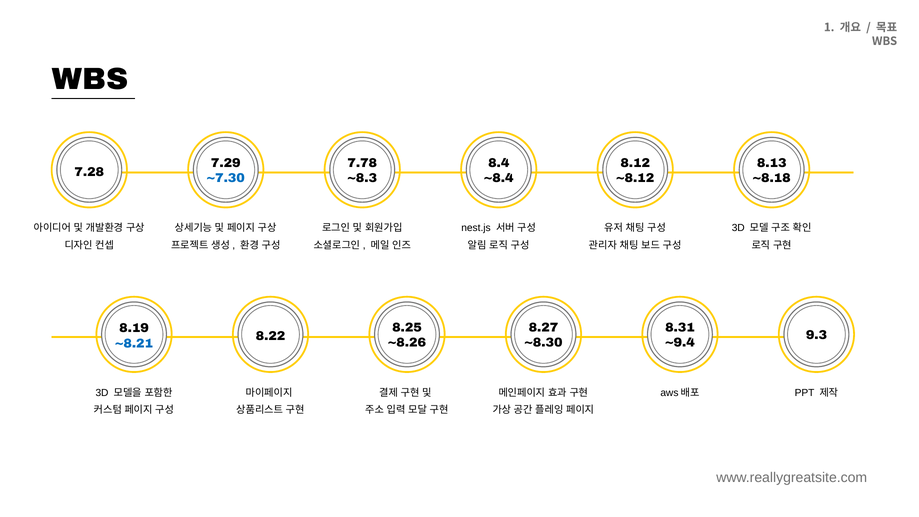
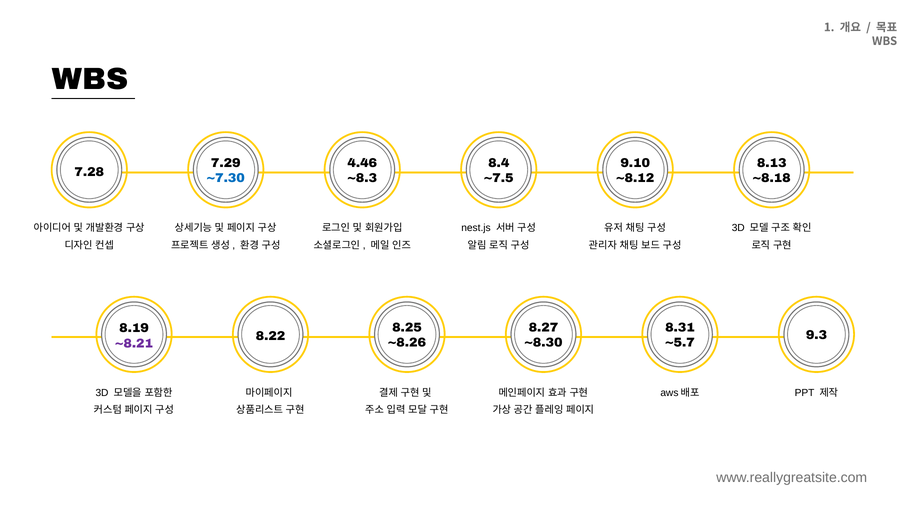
7.78: 7.78 -> 4.46
8.12: 8.12 -> 9.10
~8.4: ~8.4 -> ~7.5
~9.4: ~9.4 -> ~5.7
~8.21 colour: blue -> purple
